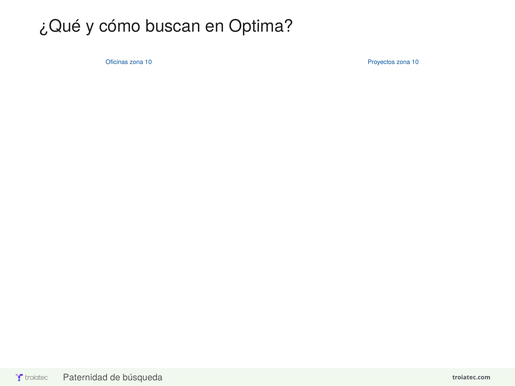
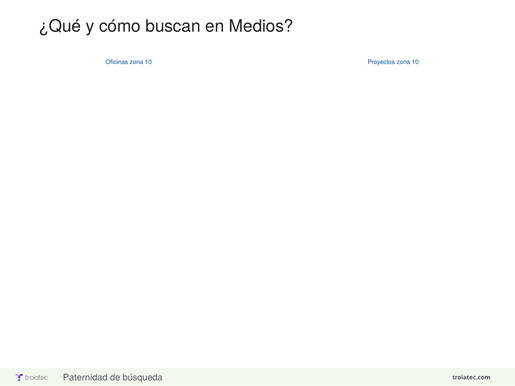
Optima: Optima -> Medios
